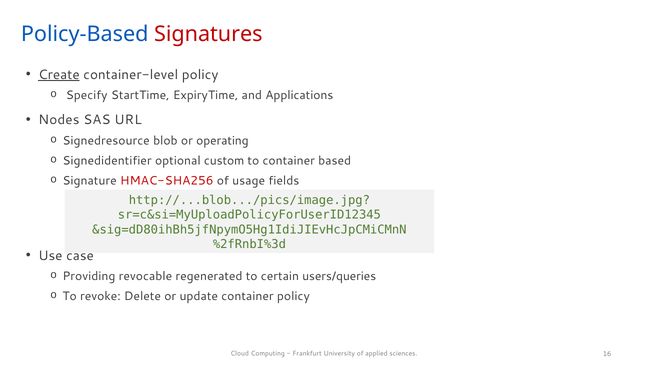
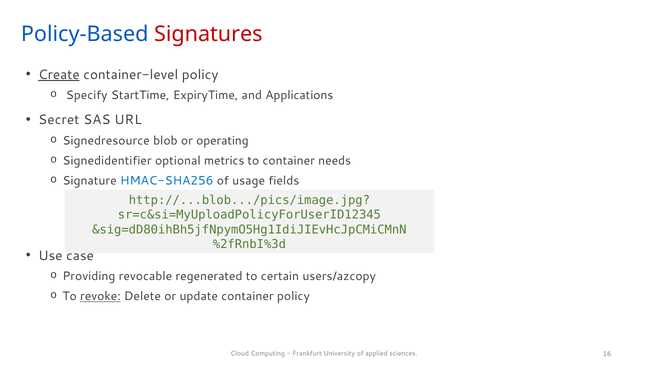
Nodes: Nodes -> Secret
custom: custom -> metrics
based: based -> needs
HMAC-SHA256 colour: red -> blue
users/queries: users/queries -> users/azcopy
revoke underline: none -> present
